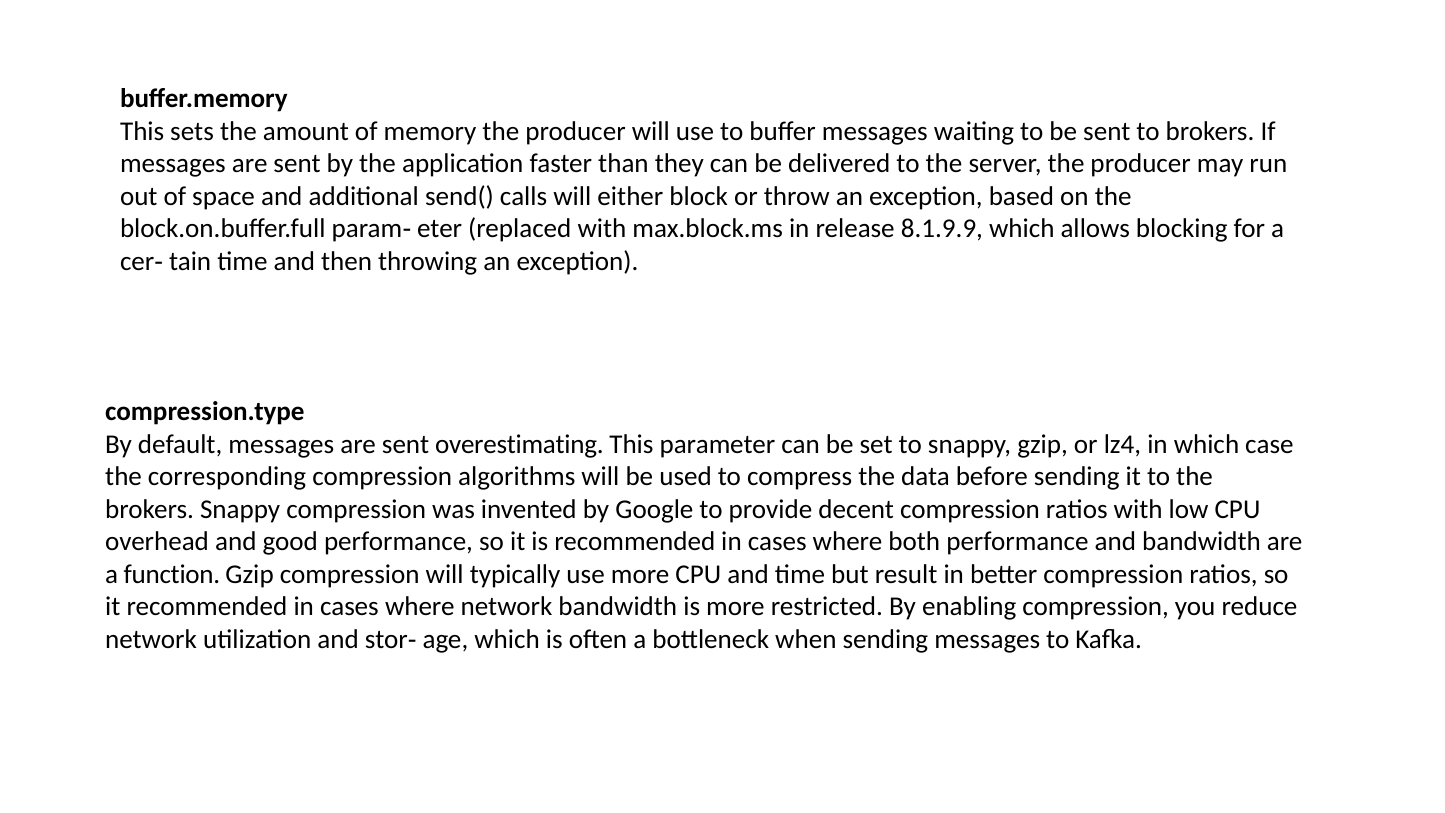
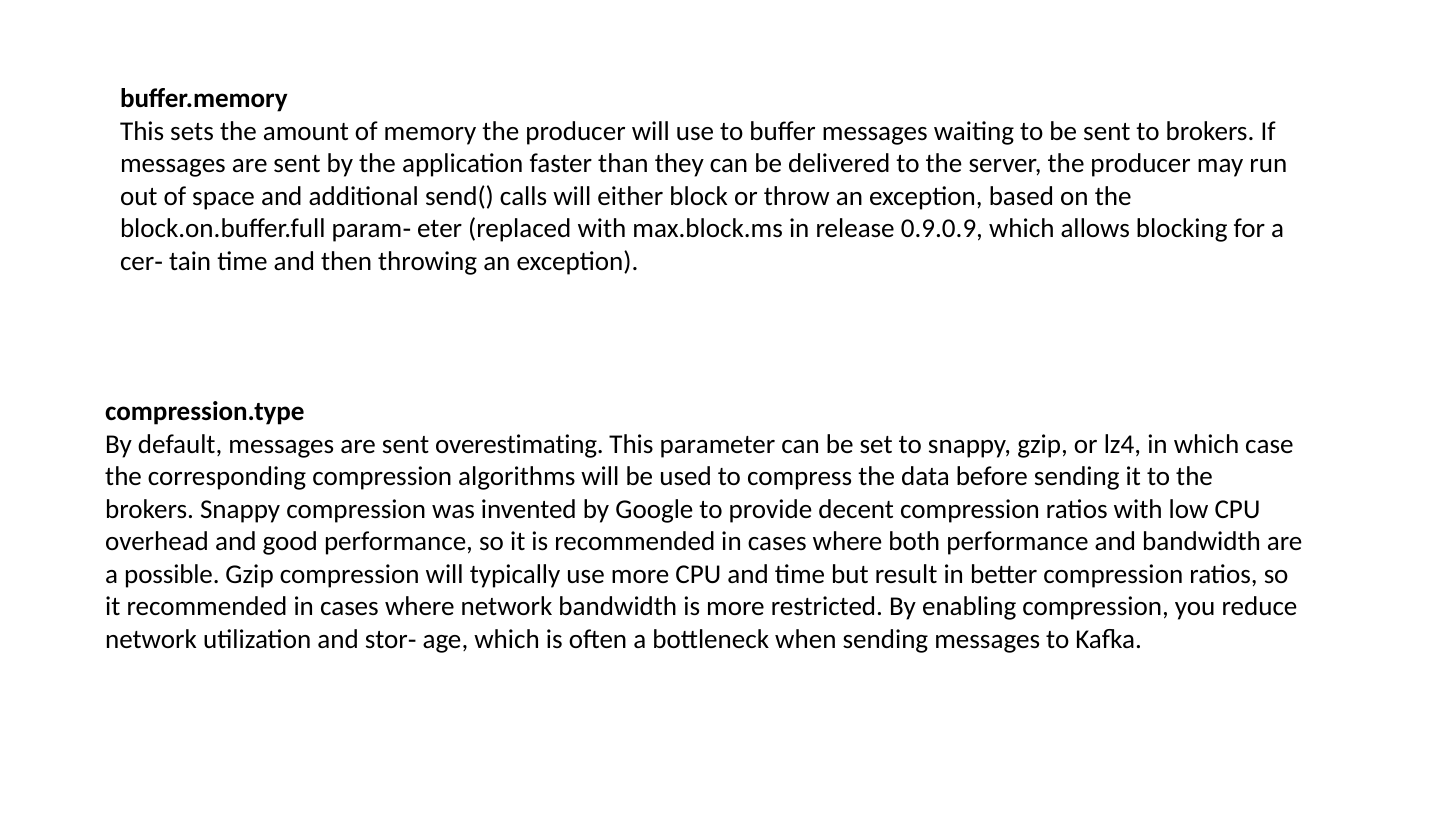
8.1.9.9: 8.1.9.9 -> 0.9.0.9
function: function -> possible
